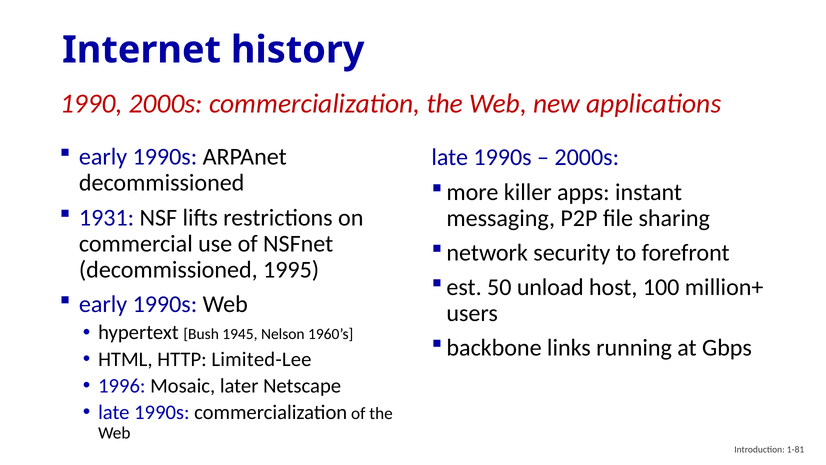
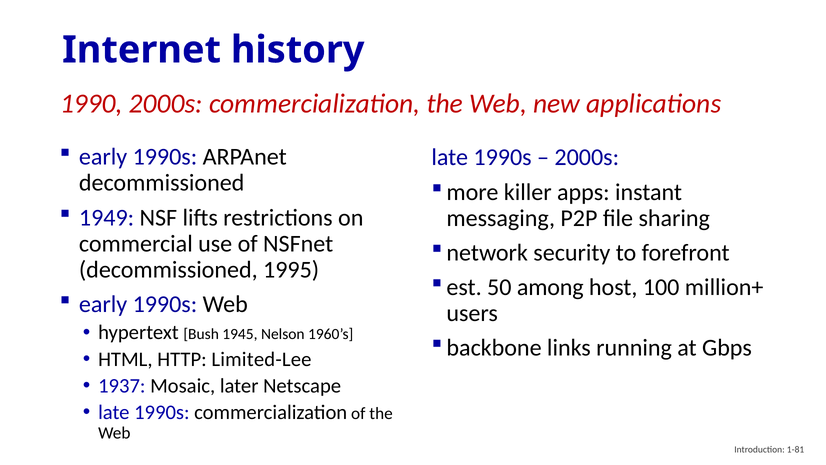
1931: 1931 -> 1949
unload: unload -> among
1996: 1996 -> 1937
